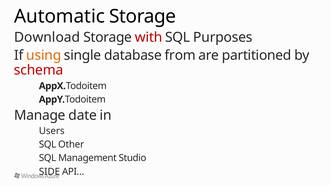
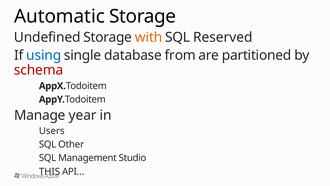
Download: Download -> Undefined
with colour: red -> orange
Purposes: Purposes -> Reserved
using colour: orange -> blue
date: date -> year
SIDE: SIDE -> THIS
